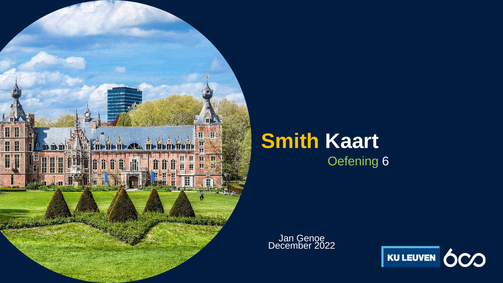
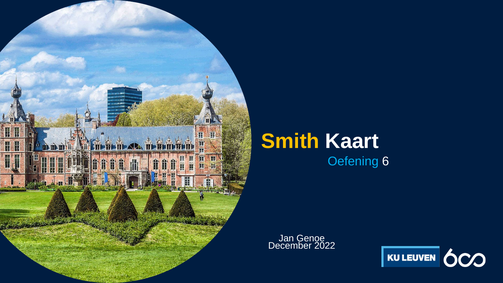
Oefening colour: light green -> light blue
